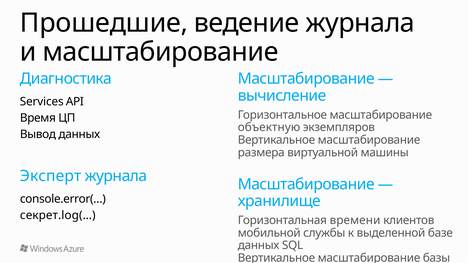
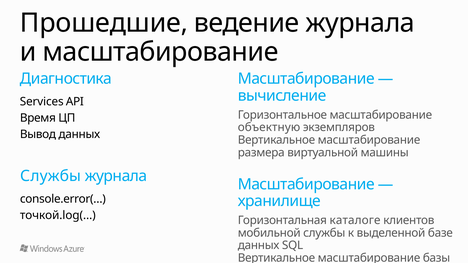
Эксперт at (51, 176): Эксперт -> Службы
секрет.log(…: секрет.log(… -> точкой.log(…
времени: времени -> каталоге
